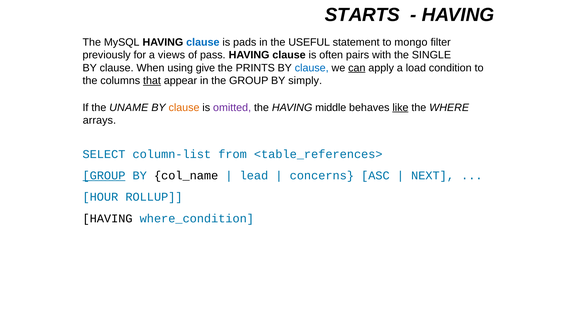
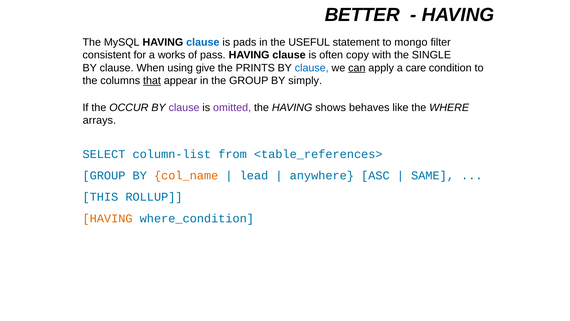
STARTS: STARTS -> BETTER
previously: previously -> consistent
views: views -> works
pairs: pairs -> copy
load: load -> care
UNAME: UNAME -> OCCUR
clause at (184, 107) colour: orange -> purple
middle: middle -> shows
like underline: present -> none
GROUP at (104, 175) underline: present -> none
col_name colour: black -> orange
concerns: concerns -> anywhere
NEXT: NEXT -> SAME
HOUR: HOUR -> THIS
HAVING at (108, 218) colour: black -> orange
